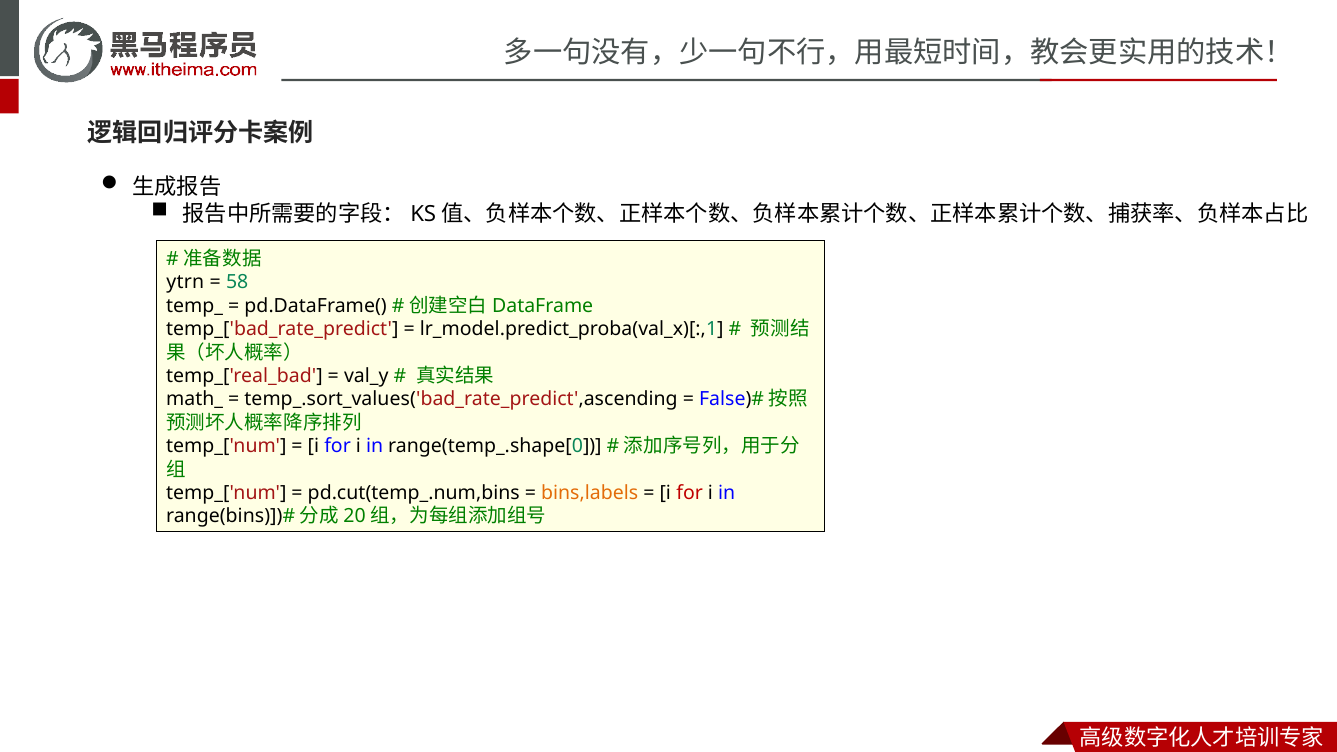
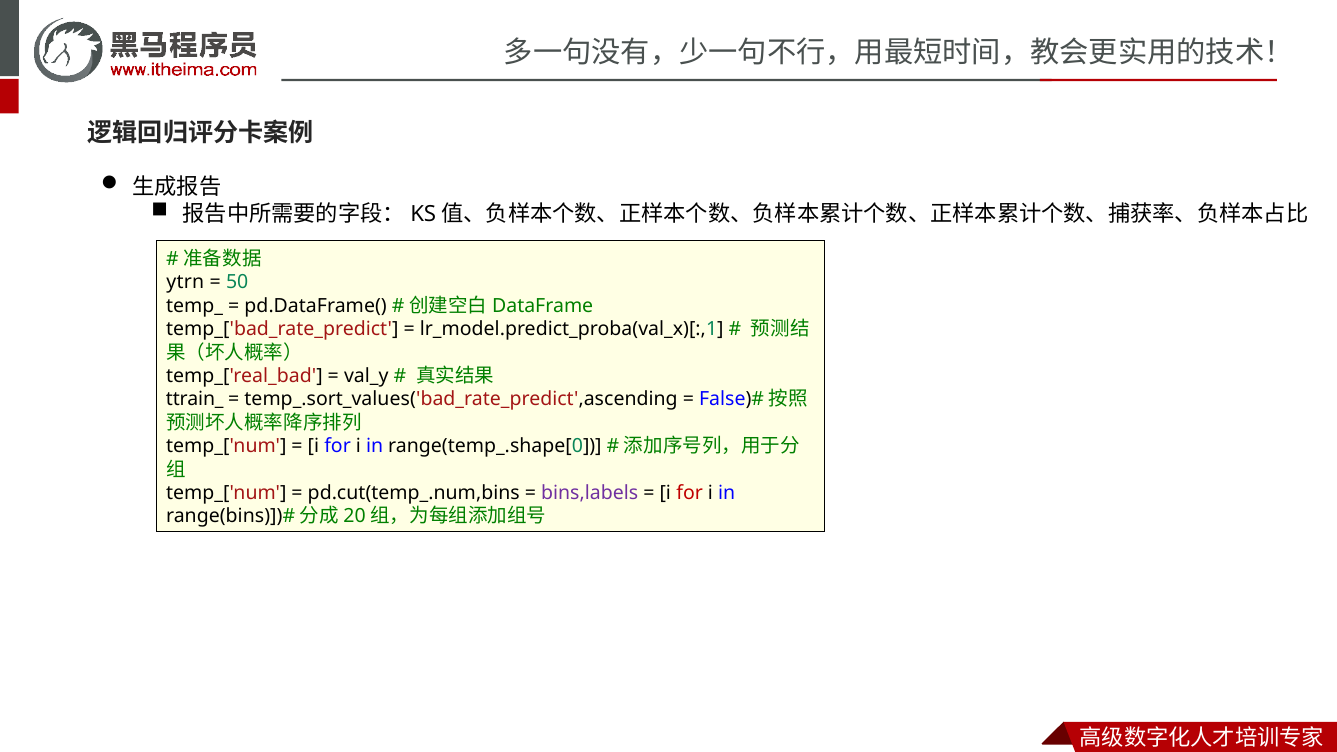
58: 58 -> 50
math_: math_ -> ttrain_
bins,labels colour: orange -> purple
